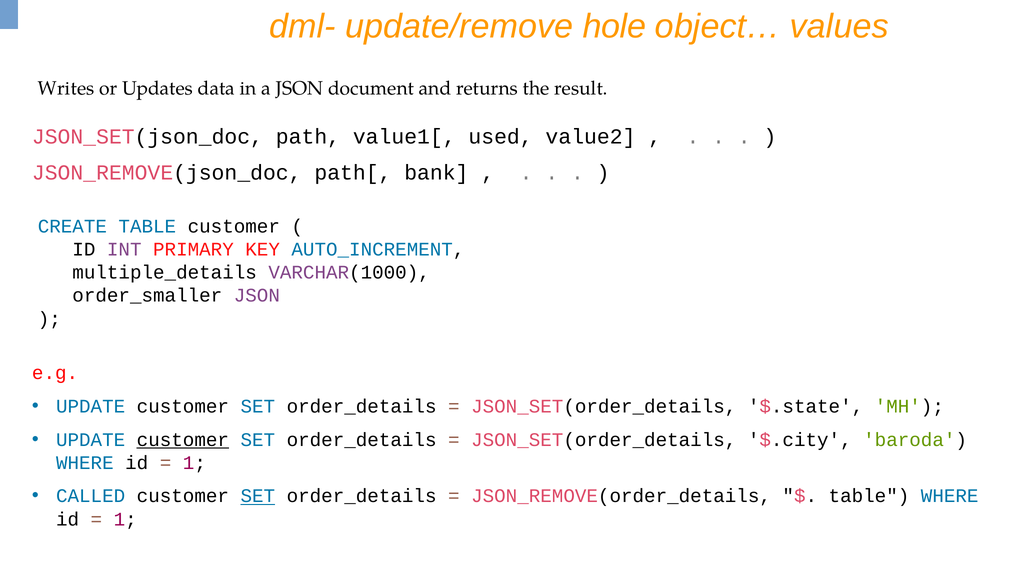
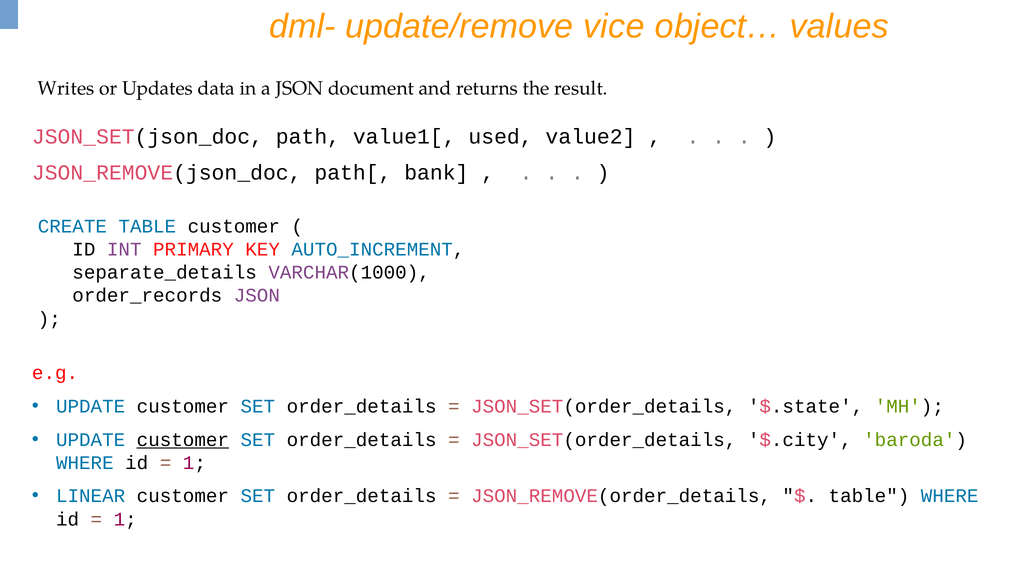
hole: hole -> vice
multiple_details: multiple_details -> separate_details
order_smaller: order_smaller -> order_records
CALLED: CALLED -> LINEAR
SET at (258, 496) underline: present -> none
